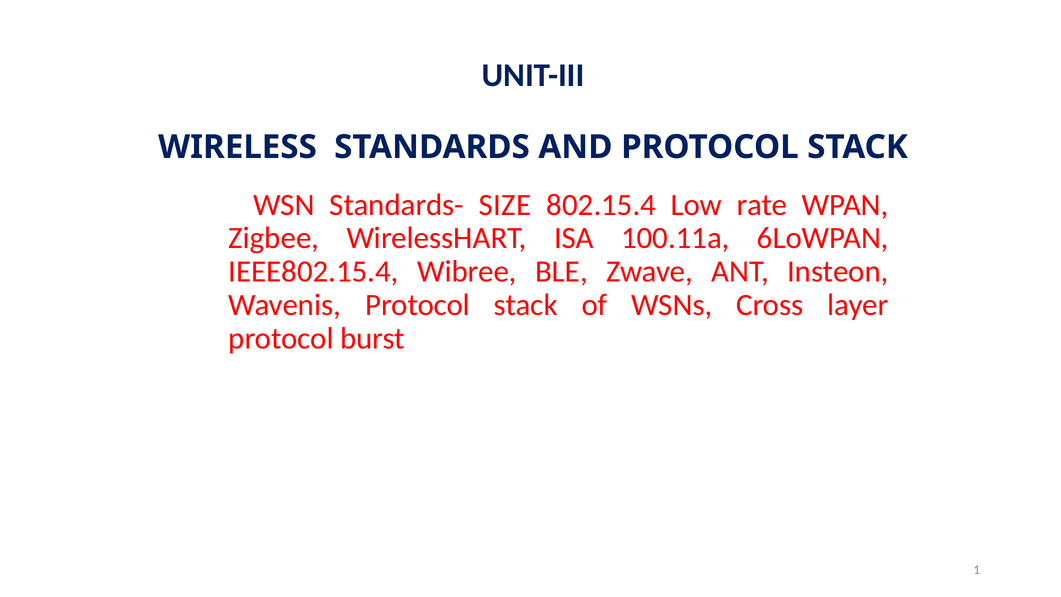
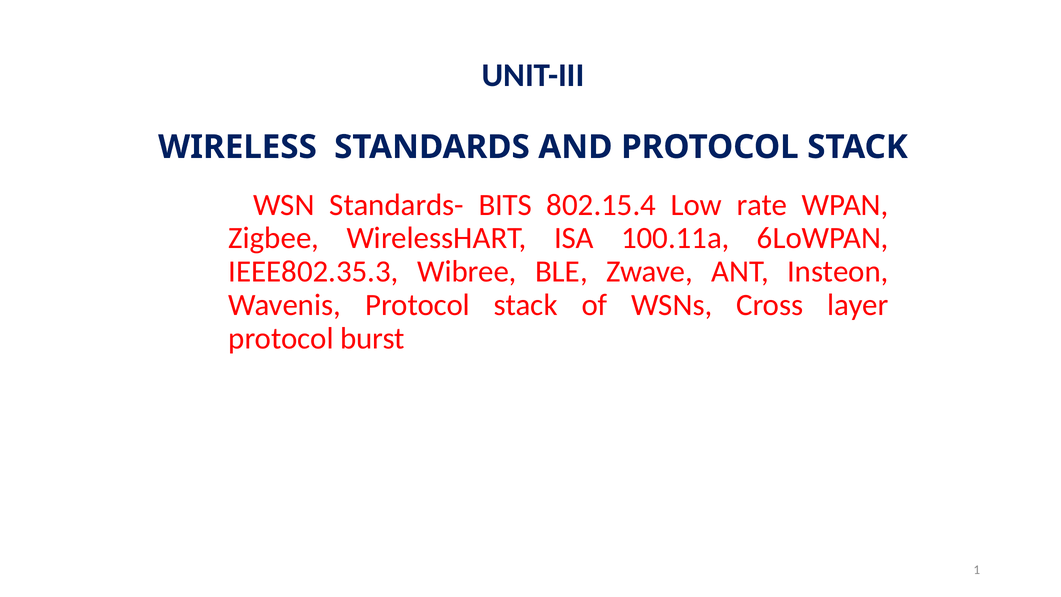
SIZE: SIZE -> BITS
IEEE802.15.4: IEEE802.15.4 -> IEEE802.35.3
